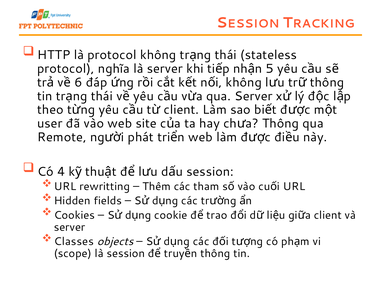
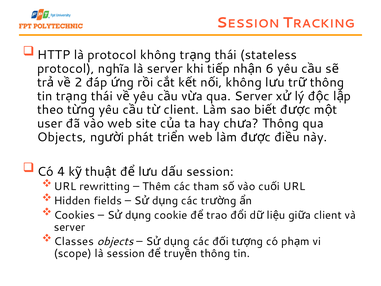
5: 5 -> 6
6: 6 -> 2
Remote at (62, 137): Remote -> Objects
